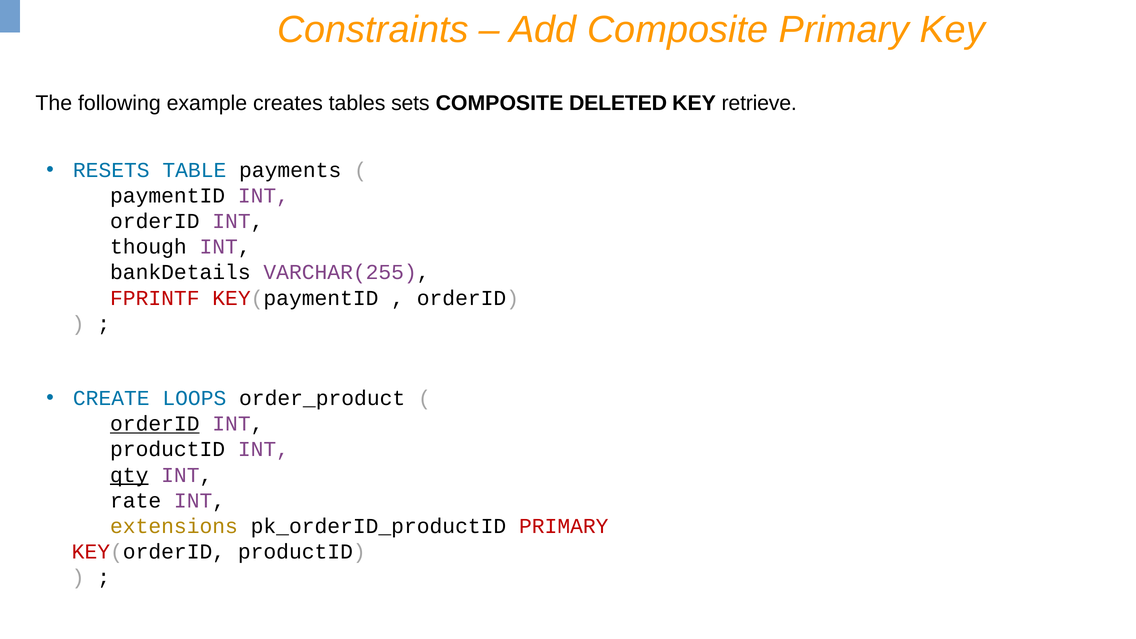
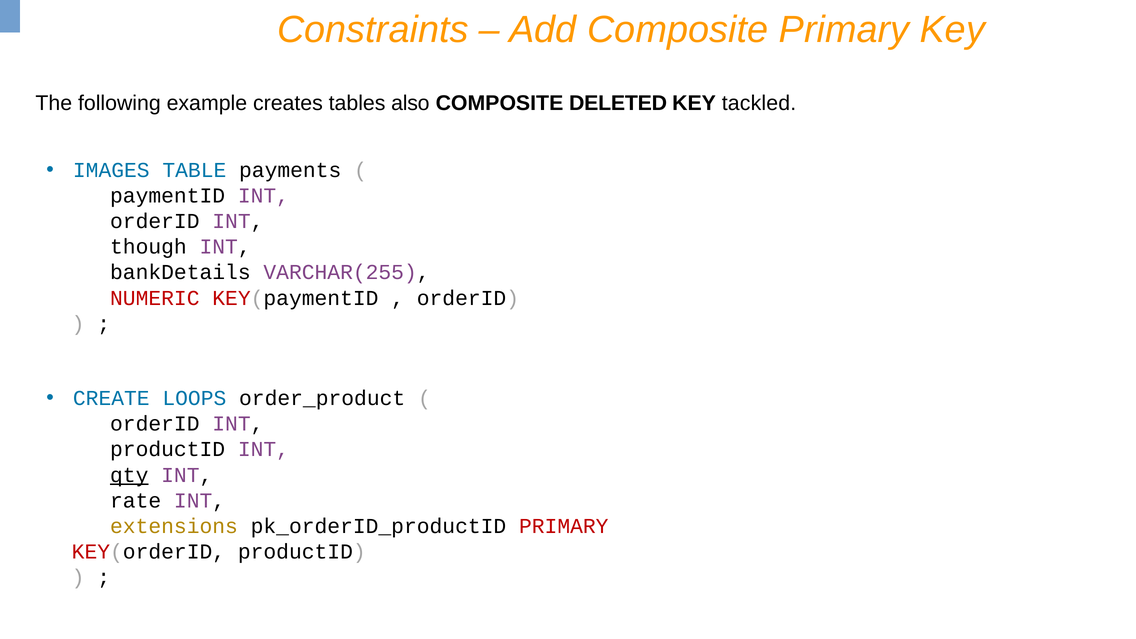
sets: sets -> also
retrieve: retrieve -> tackled
RESETS: RESETS -> IMAGES
FPRINTF: FPRINTF -> NUMERIC
orderID at (155, 424) underline: present -> none
